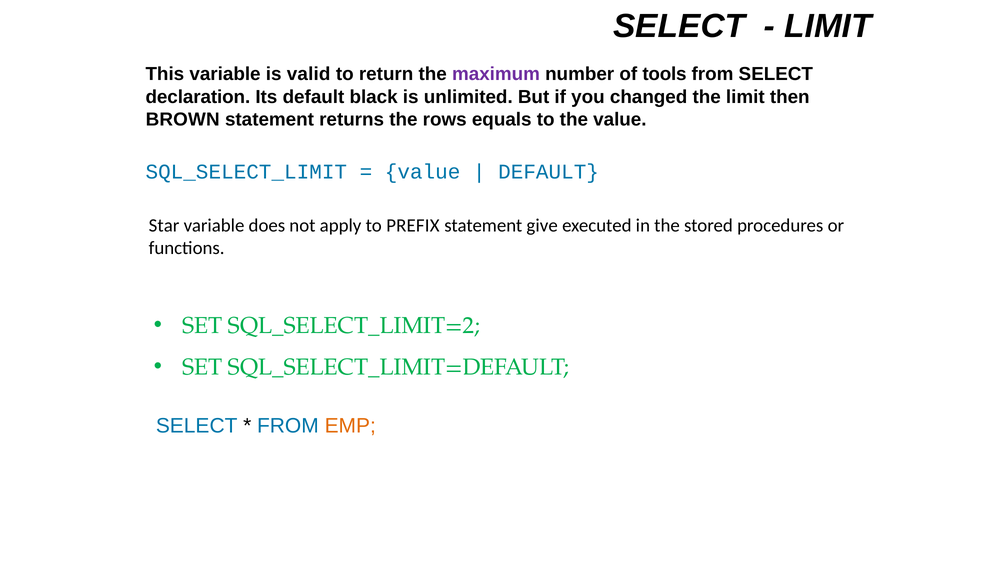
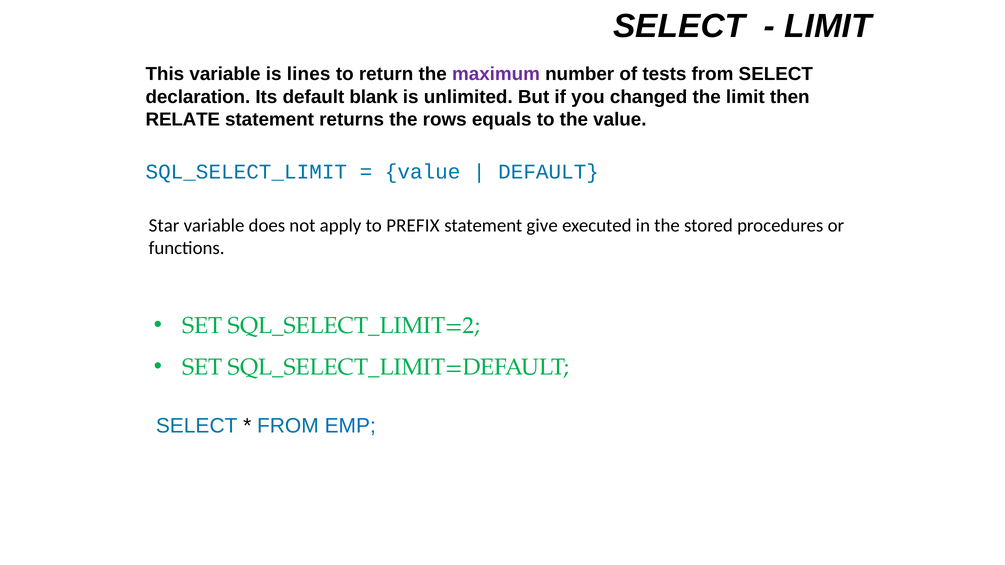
valid: valid -> lines
tools: tools -> tests
black: black -> blank
BROWN: BROWN -> RELATE
EMP colour: orange -> blue
